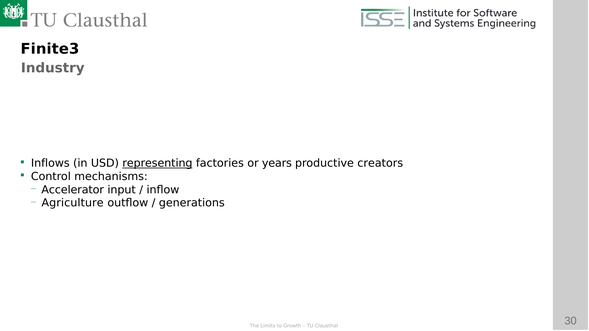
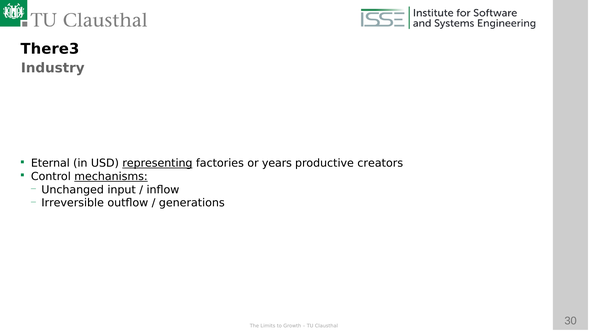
Finite3: Finite3 -> There3
Inflows: Inflows -> Eternal
mechanisms underline: none -> present
Accelerator: Accelerator -> Unchanged
Agriculture: Agriculture -> Irreversible
